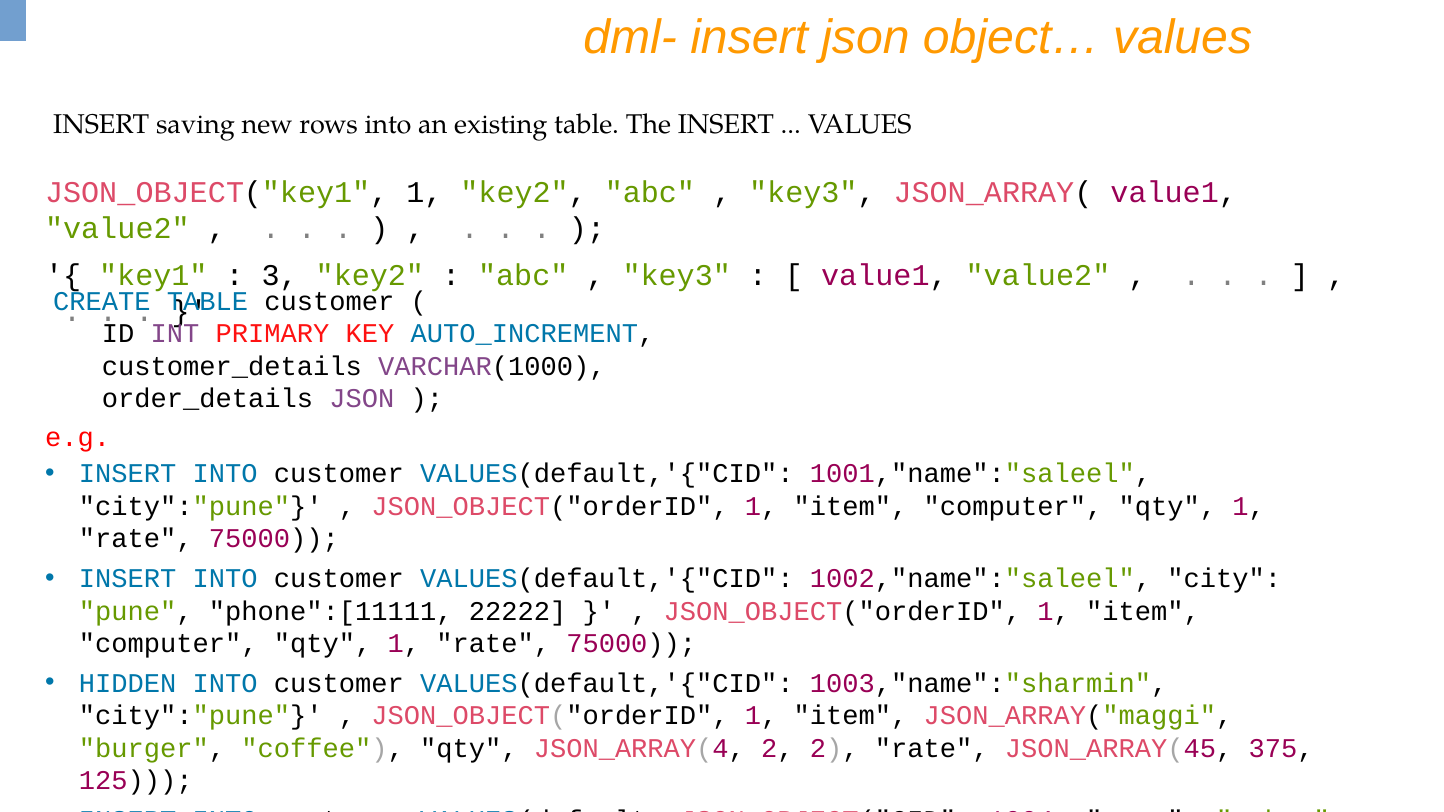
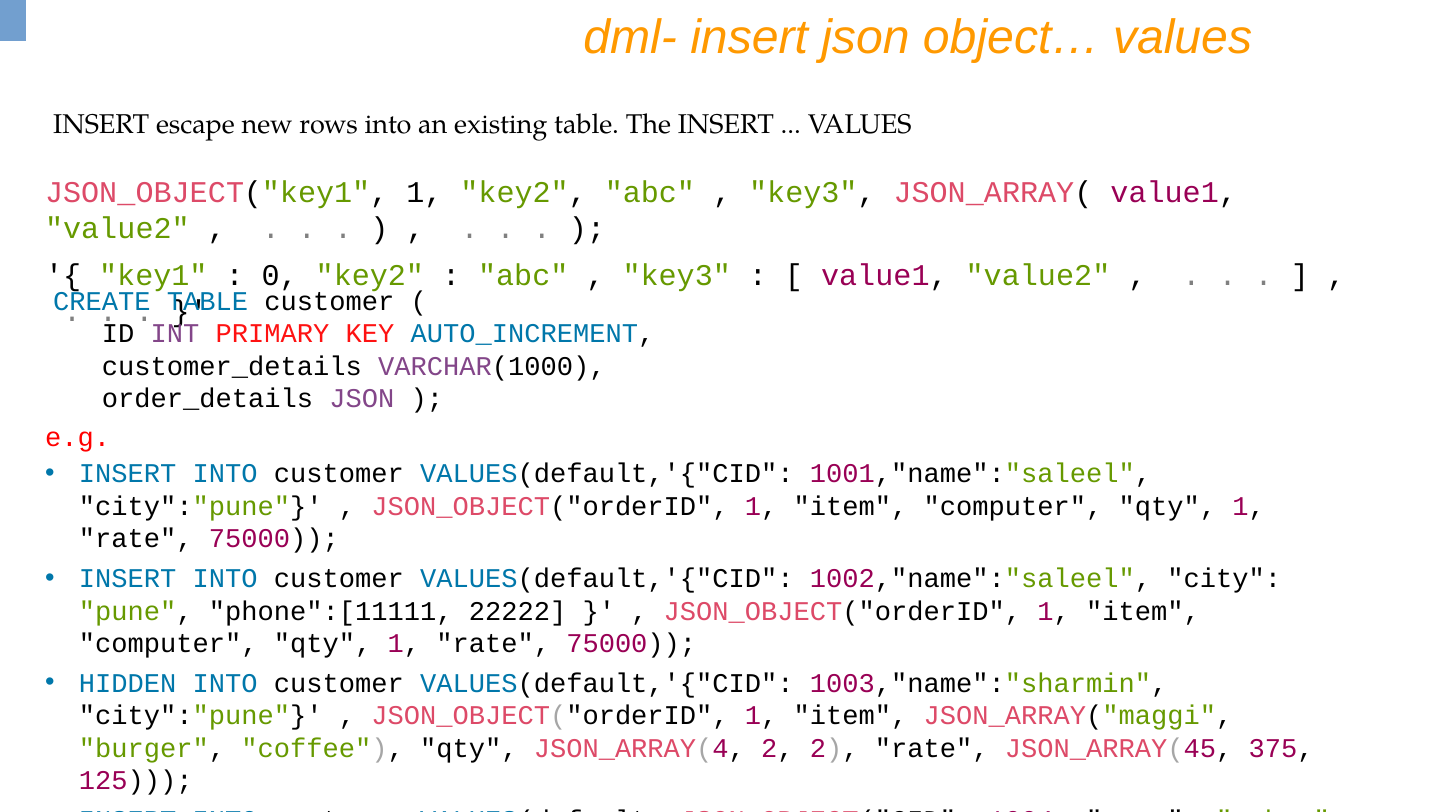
saving: saving -> escape
3: 3 -> 0
